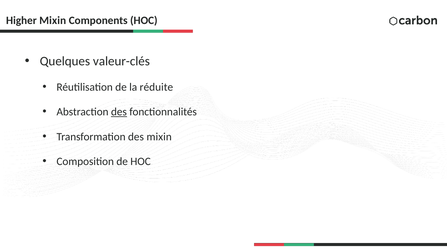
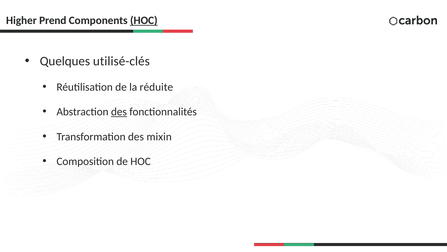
Higher Mixin: Mixin -> Prend
HOC at (144, 21) underline: none -> present
valeur-clés: valeur-clés -> utilisé-clés
